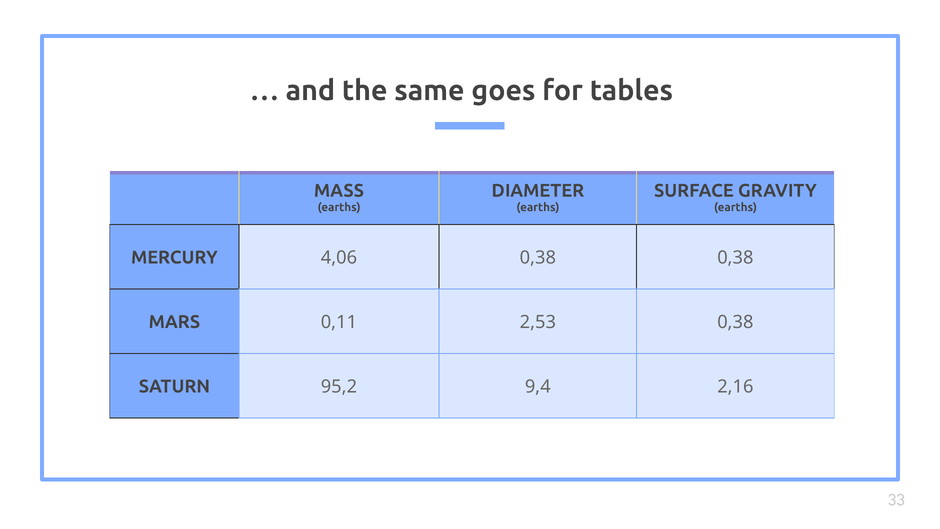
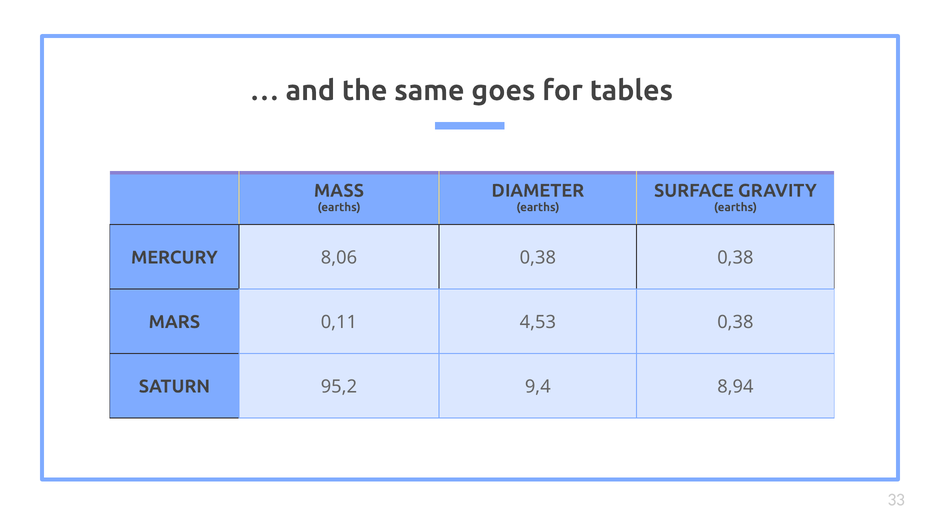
4,06: 4,06 -> 8,06
2,53: 2,53 -> 4,53
2,16: 2,16 -> 8,94
